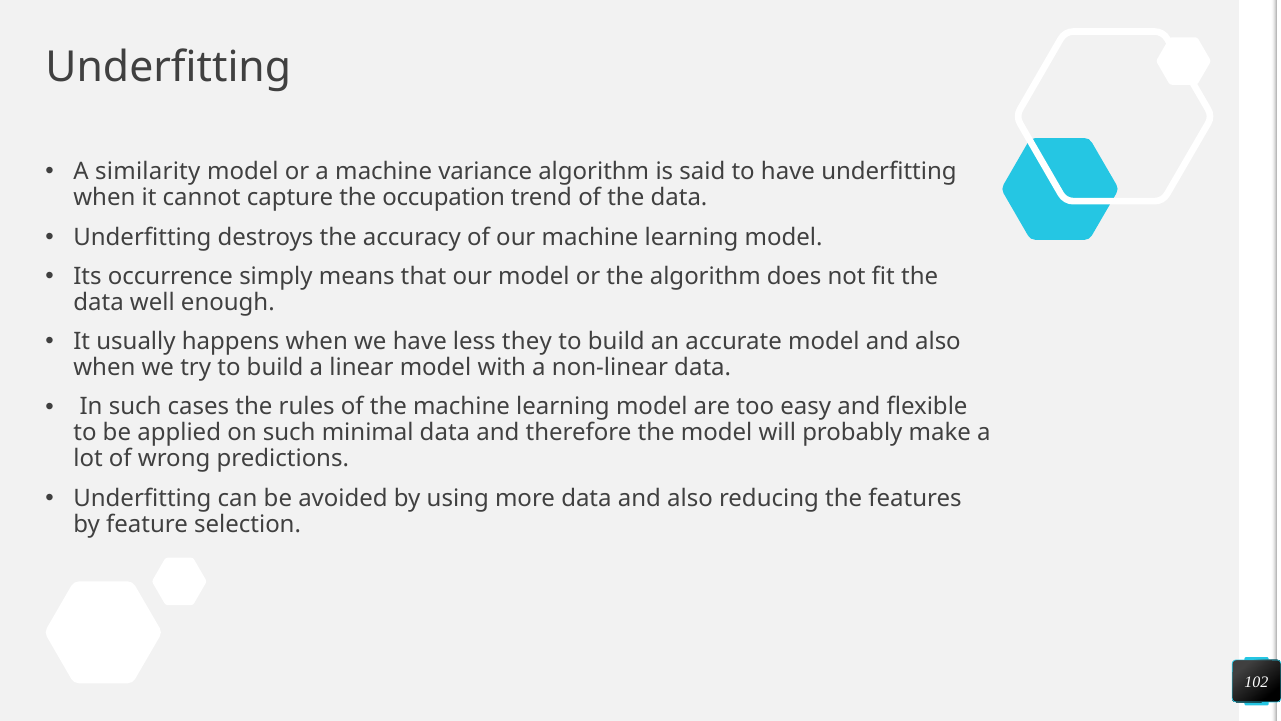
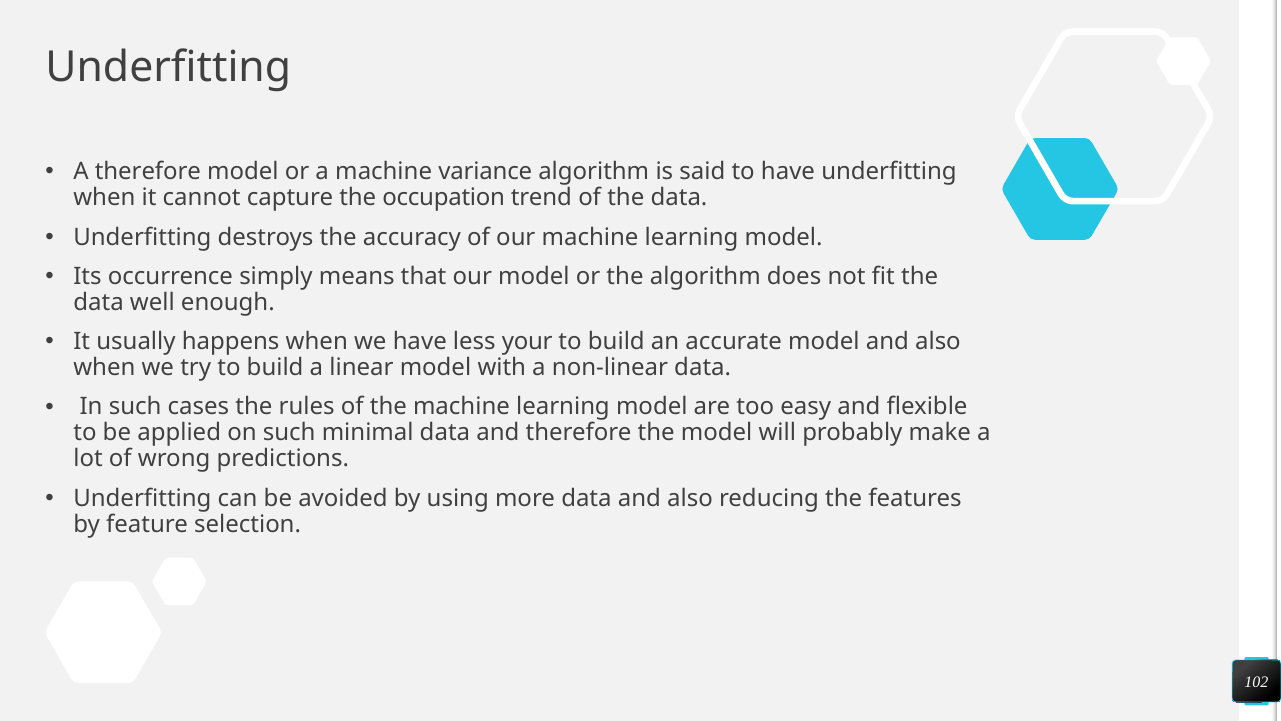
A similarity: similarity -> therefore
they: they -> your
